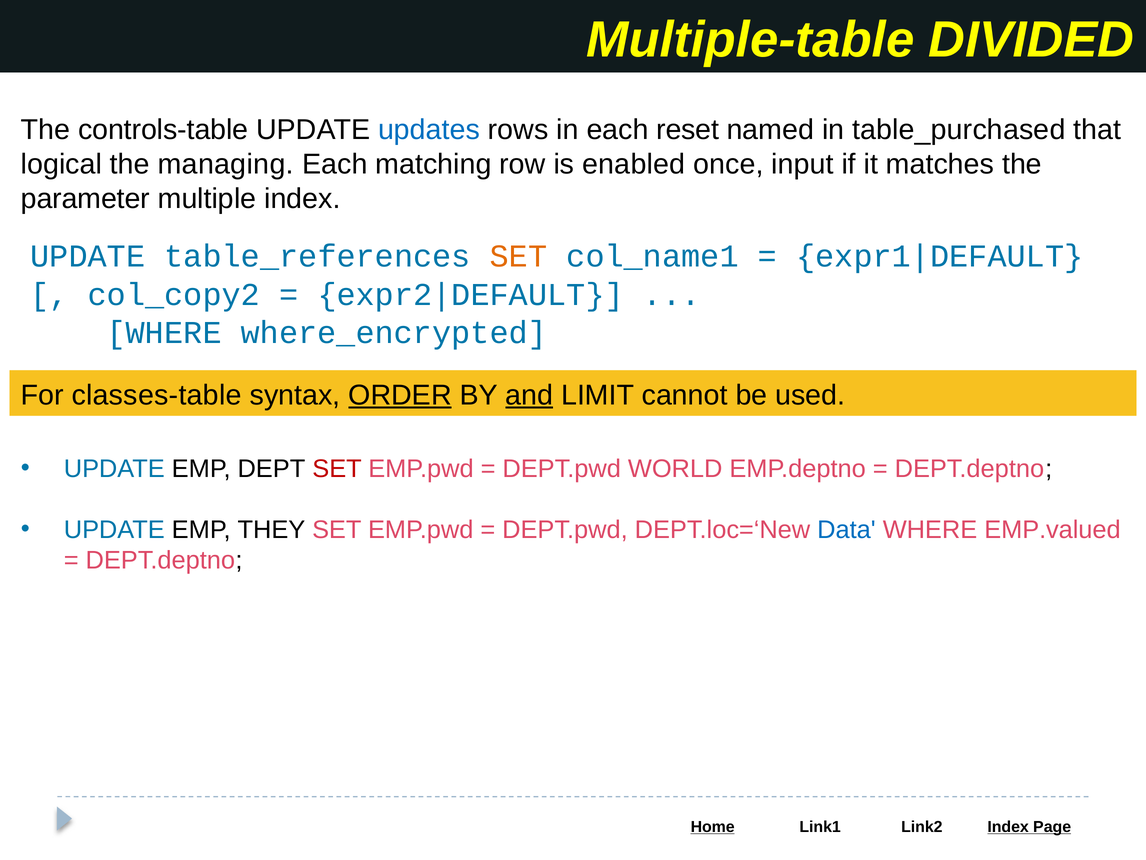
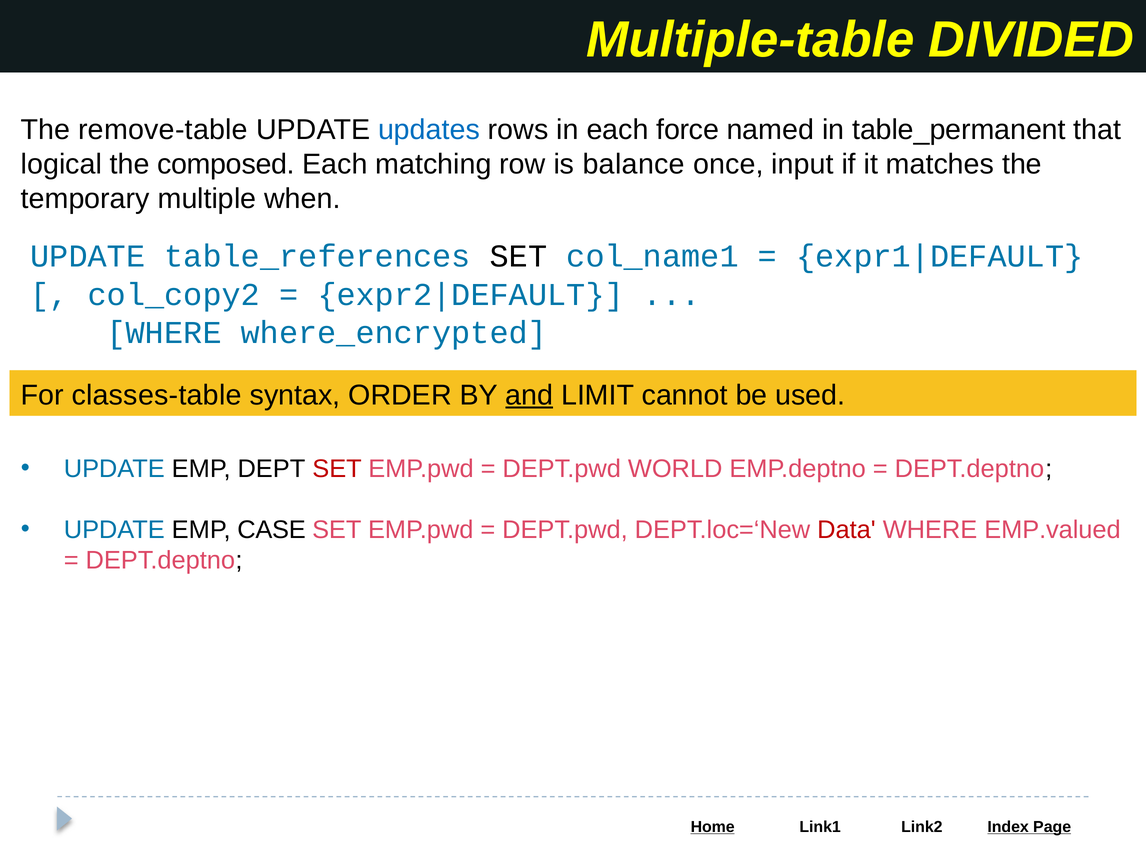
controls-table: controls-table -> remove-table
reset: reset -> force
table_purchased: table_purchased -> table_permanent
managing: managing -> composed
enabled: enabled -> balance
parameter: parameter -> temporary
multiple index: index -> when
SET at (518, 256) colour: orange -> black
ORDER underline: present -> none
THEY: THEY -> CASE
Data colour: blue -> red
